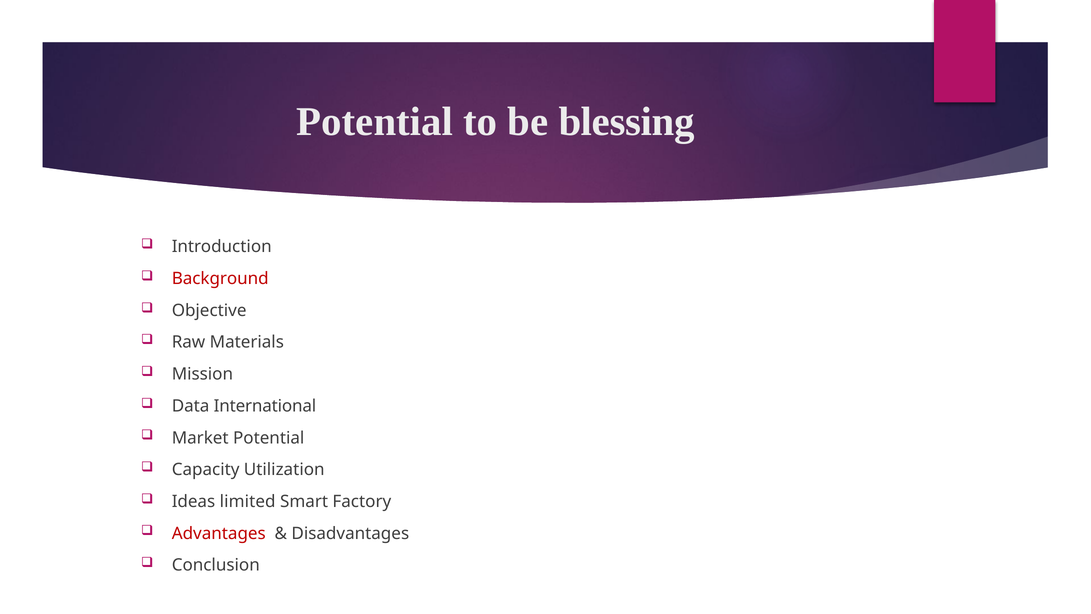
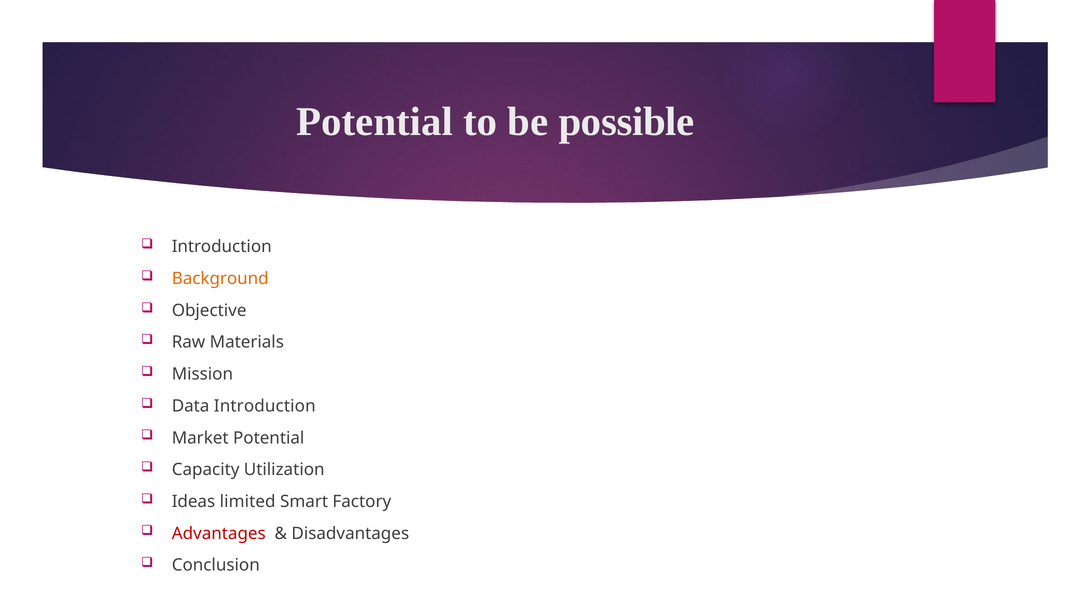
blessing: blessing -> possible
Background colour: red -> orange
Data International: International -> Introduction
